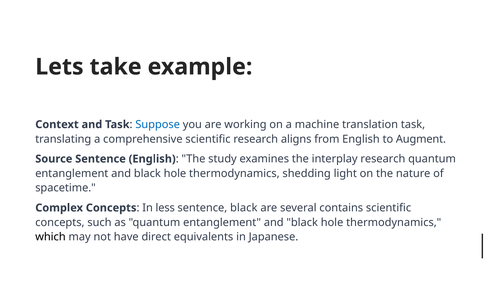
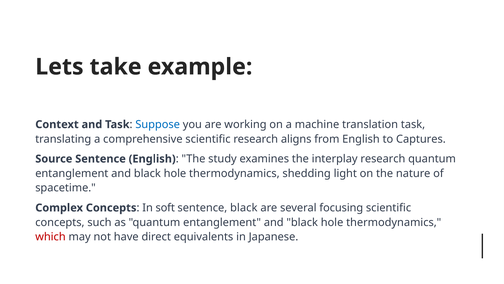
Augment: Augment -> Captures
less: less -> soft
contains: contains -> focusing
which colour: black -> red
